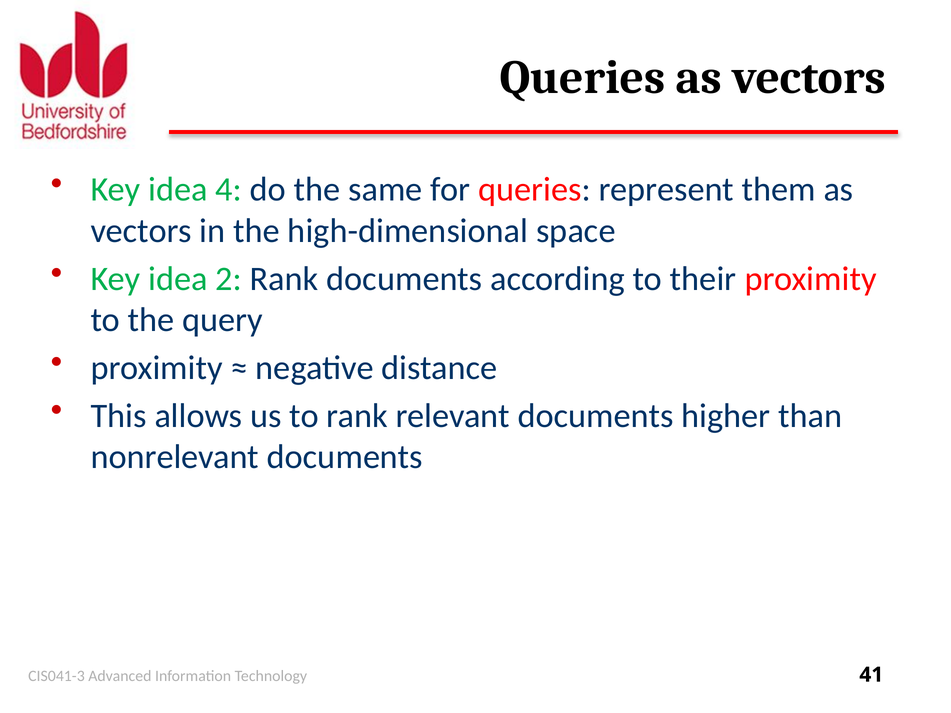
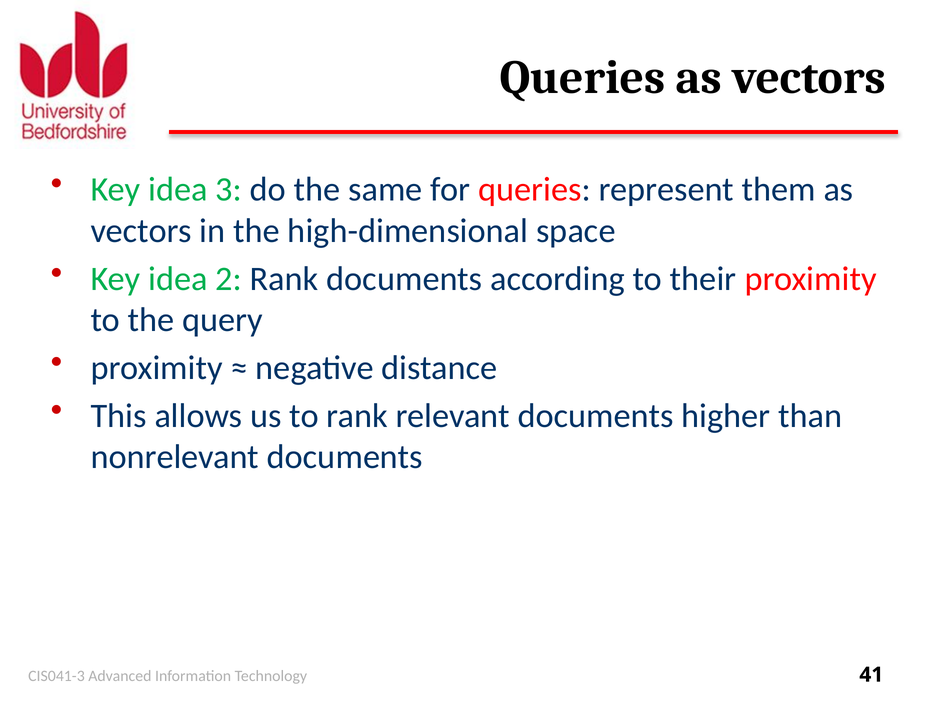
4: 4 -> 3
